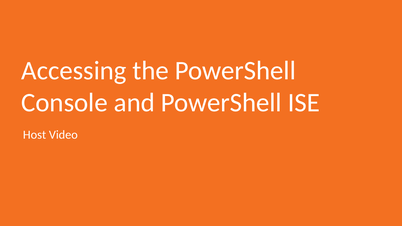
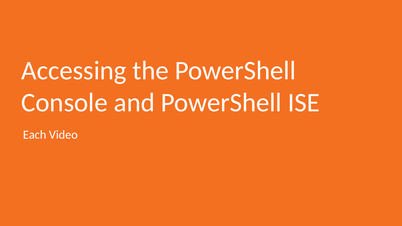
Host: Host -> Each
